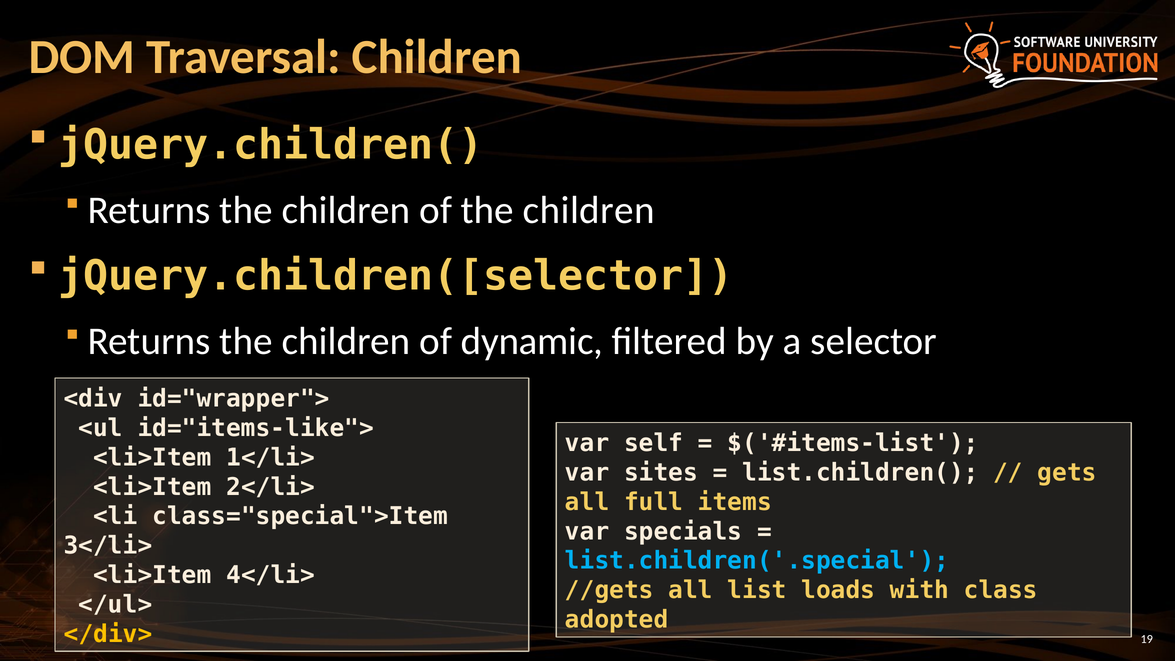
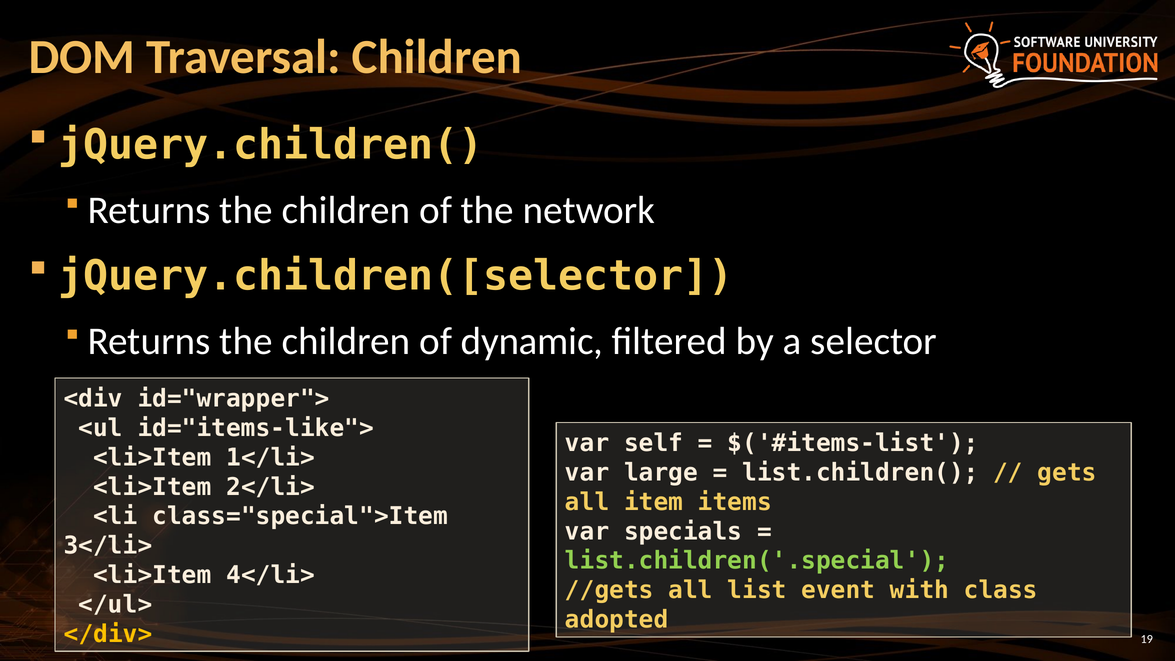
of the children: children -> network
sites: sites -> large
full: full -> item
list.children('.special colour: light blue -> light green
loads: loads -> event
